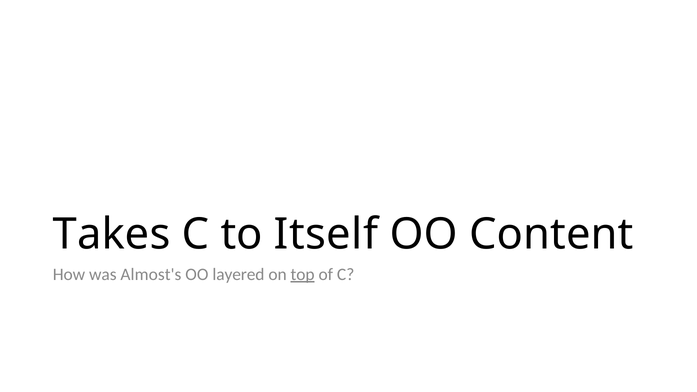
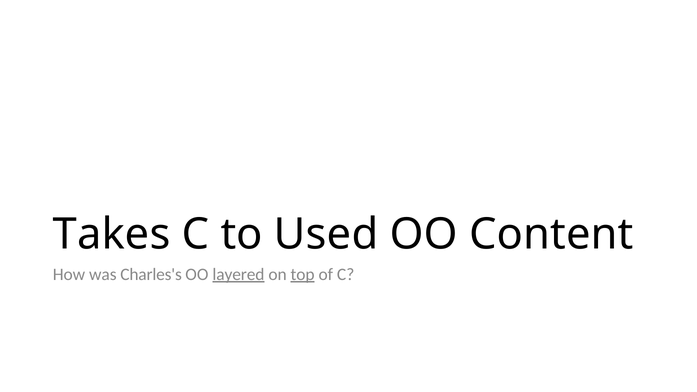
Itself: Itself -> Used
Almost's: Almost's -> Charles's
layered underline: none -> present
